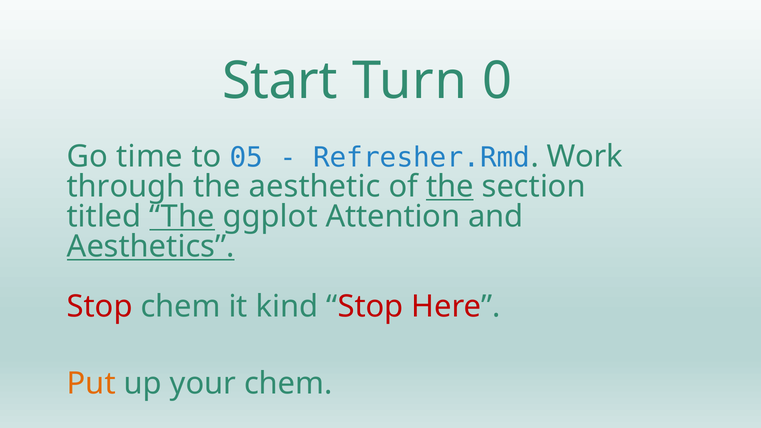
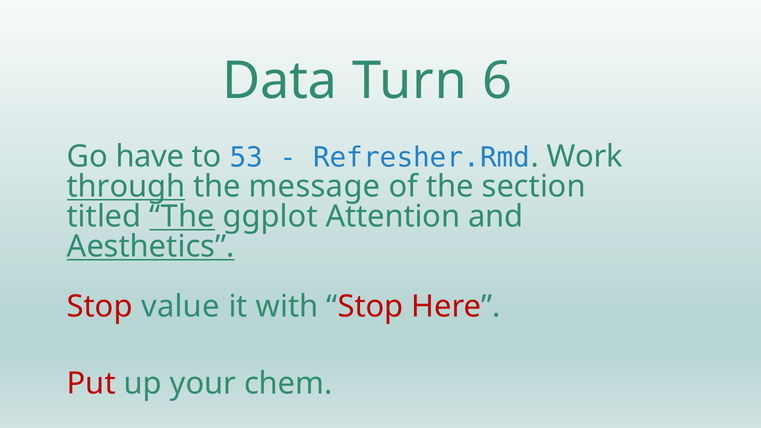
Start: Start -> Data
0: 0 -> 6
time: time -> have
05: 05 -> 53
through underline: none -> present
aesthetic: aesthetic -> message
the at (450, 186) underline: present -> none
Stop chem: chem -> value
kind: kind -> with
Put colour: orange -> red
